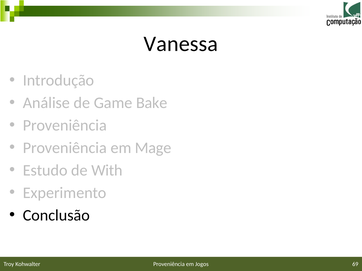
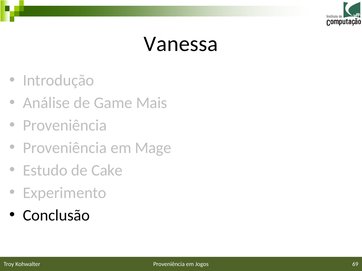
Bake: Bake -> Mais
With: With -> Cake
